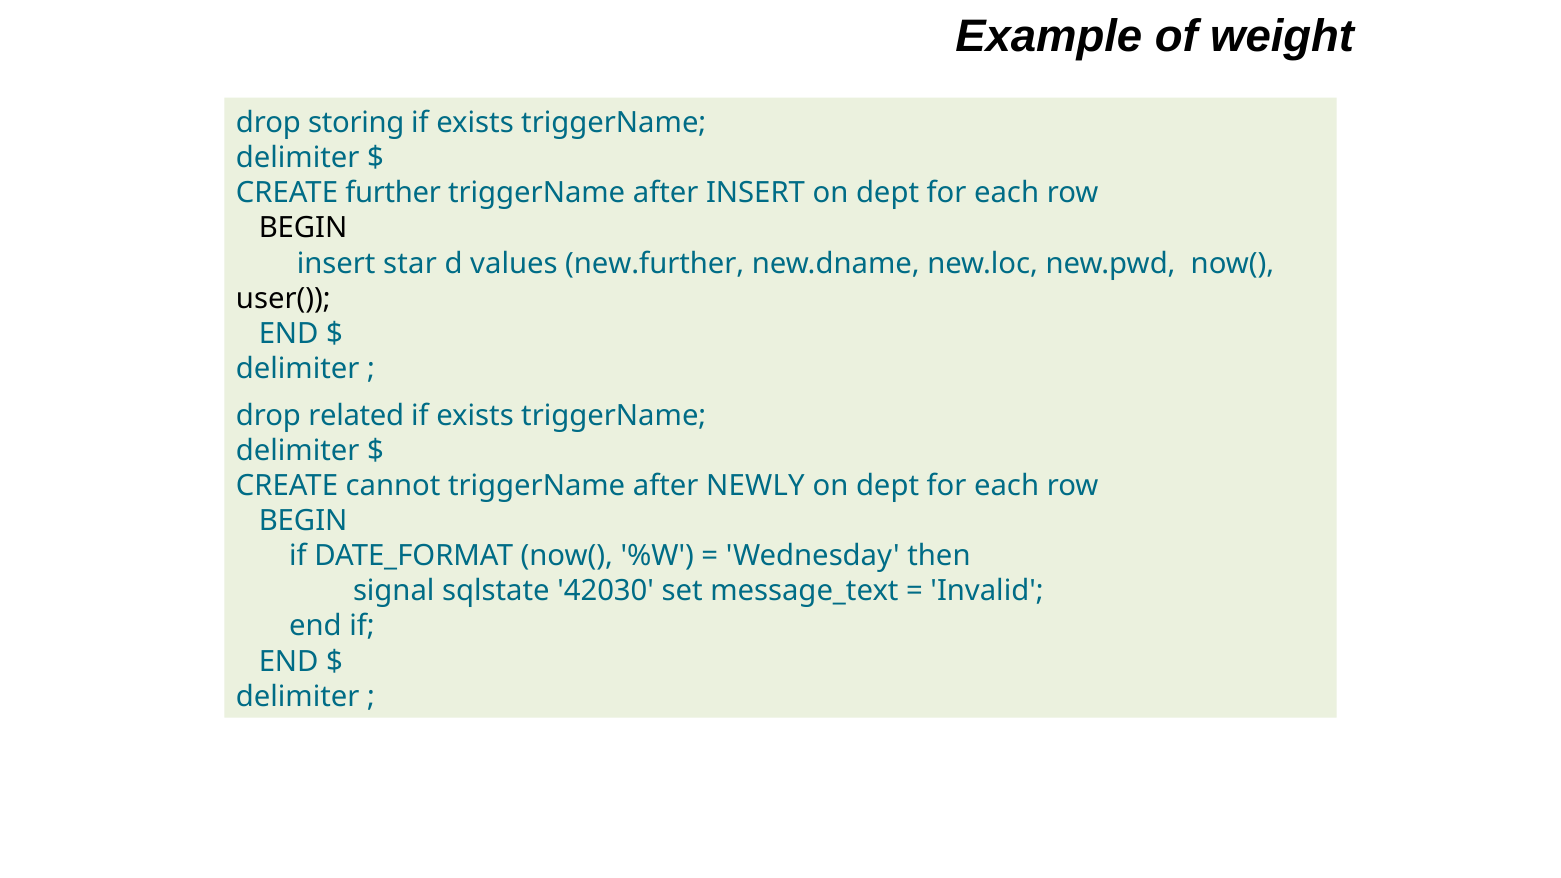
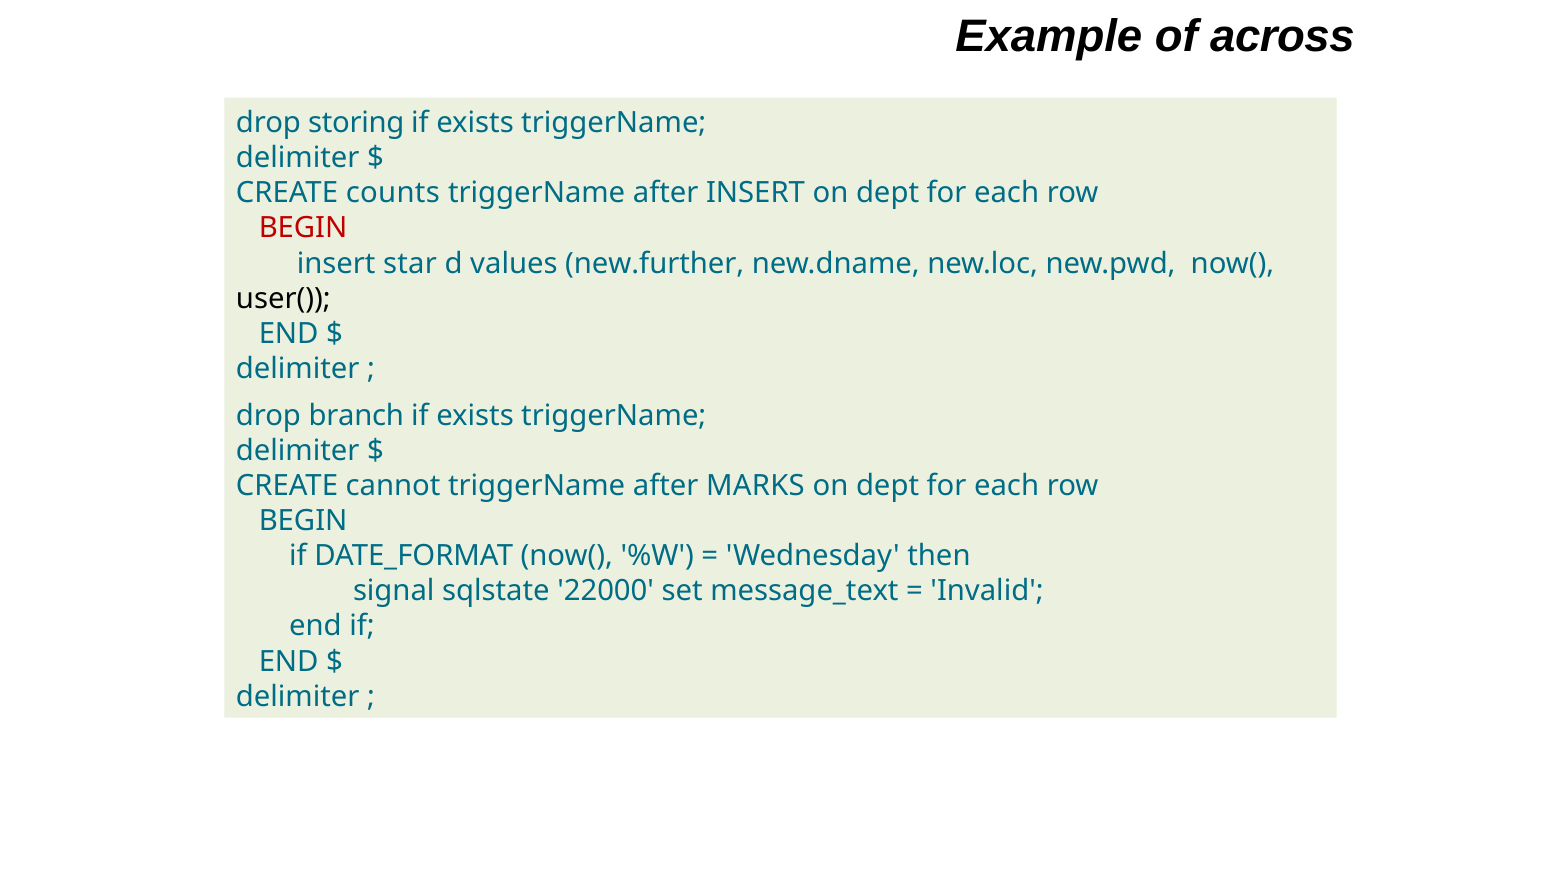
weight: weight -> across
further: further -> counts
BEGIN at (303, 228) colour: black -> red
related: related -> branch
NEWLY: NEWLY -> MARKS
42030: 42030 -> 22000
